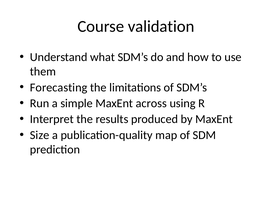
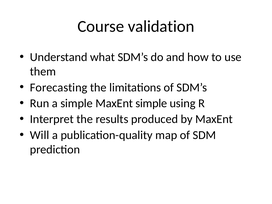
MaxEnt across: across -> simple
Size: Size -> Will
